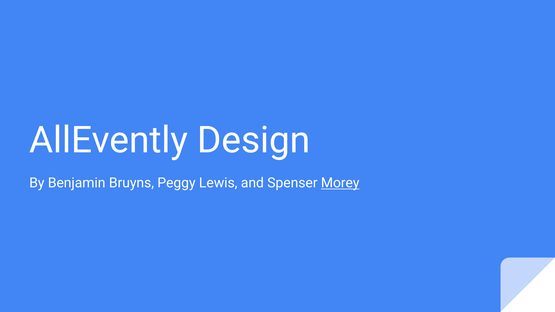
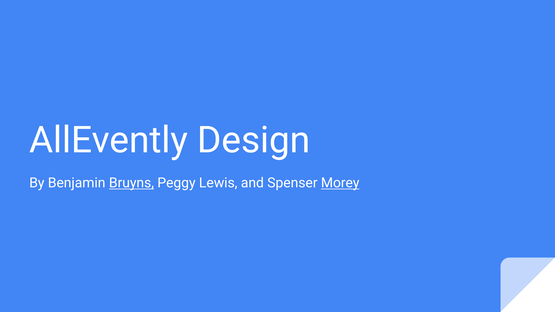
Bruyns underline: none -> present
